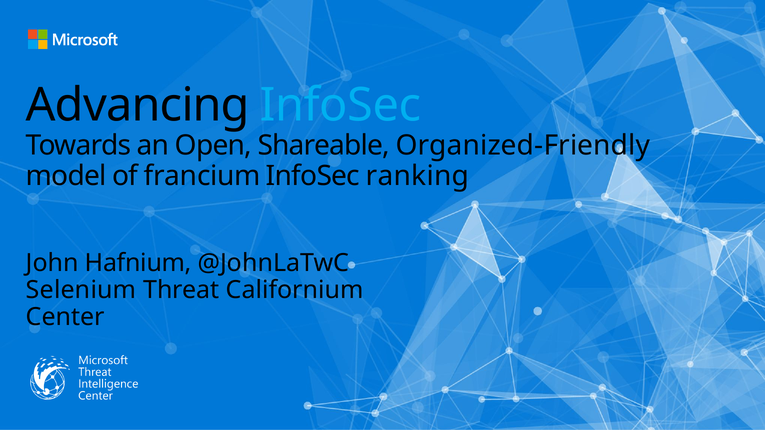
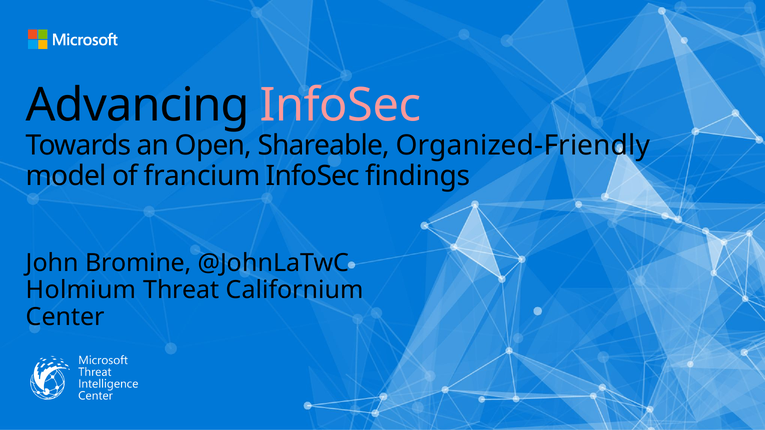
InfoSec at (340, 105) colour: light blue -> pink
ranking: ranking -> findings
Hafnium: Hafnium -> Bromine
Selenium: Selenium -> Holmium
